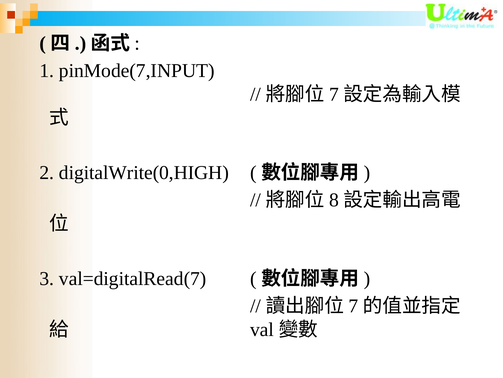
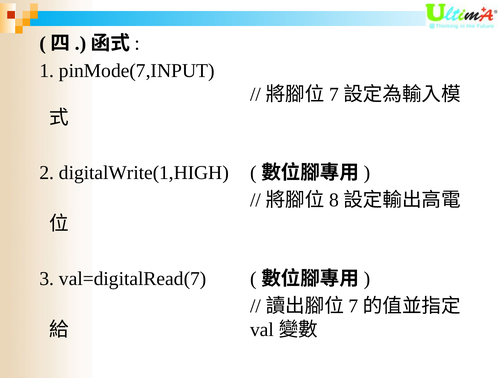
digitalWrite(0,HIGH: digitalWrite(0,HIGH -> digitalWrite(1,HIGH
